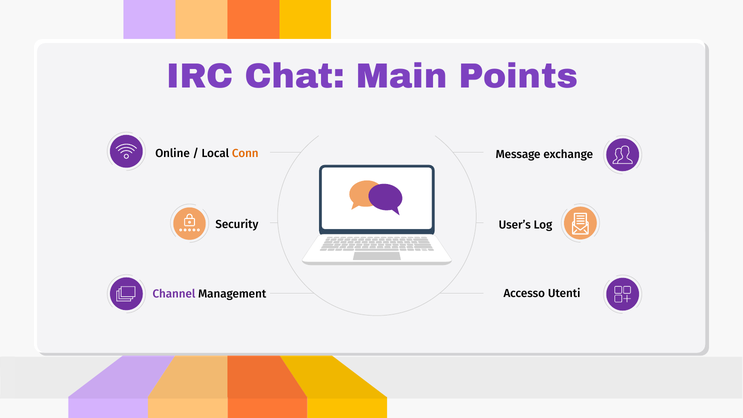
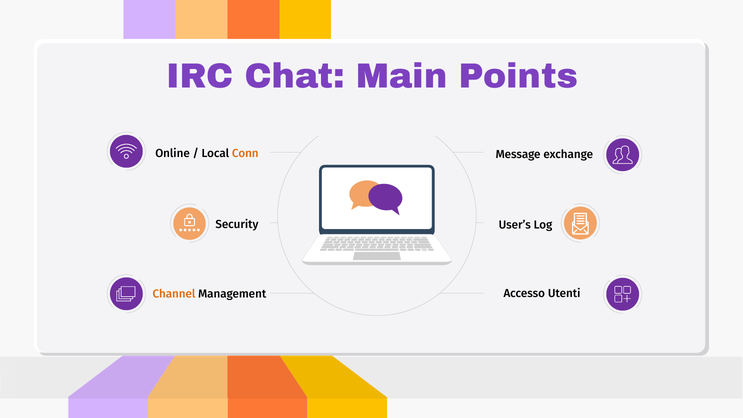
Channel colour: purple -> orange
